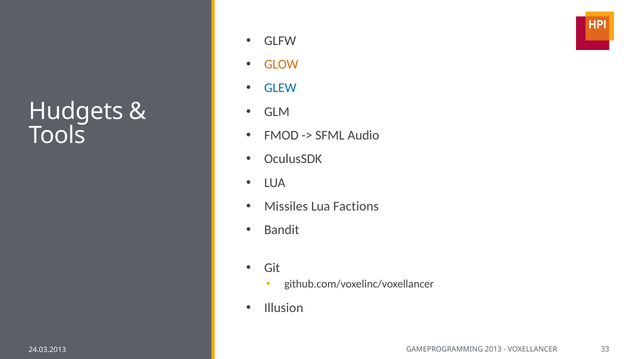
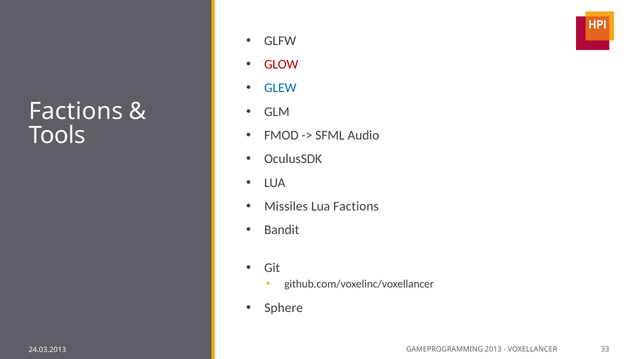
GLOW colour: orange -> red
Hudgets at (76, 111): Hudgets -> Factions
Illusion: Illusion -> Sphere
